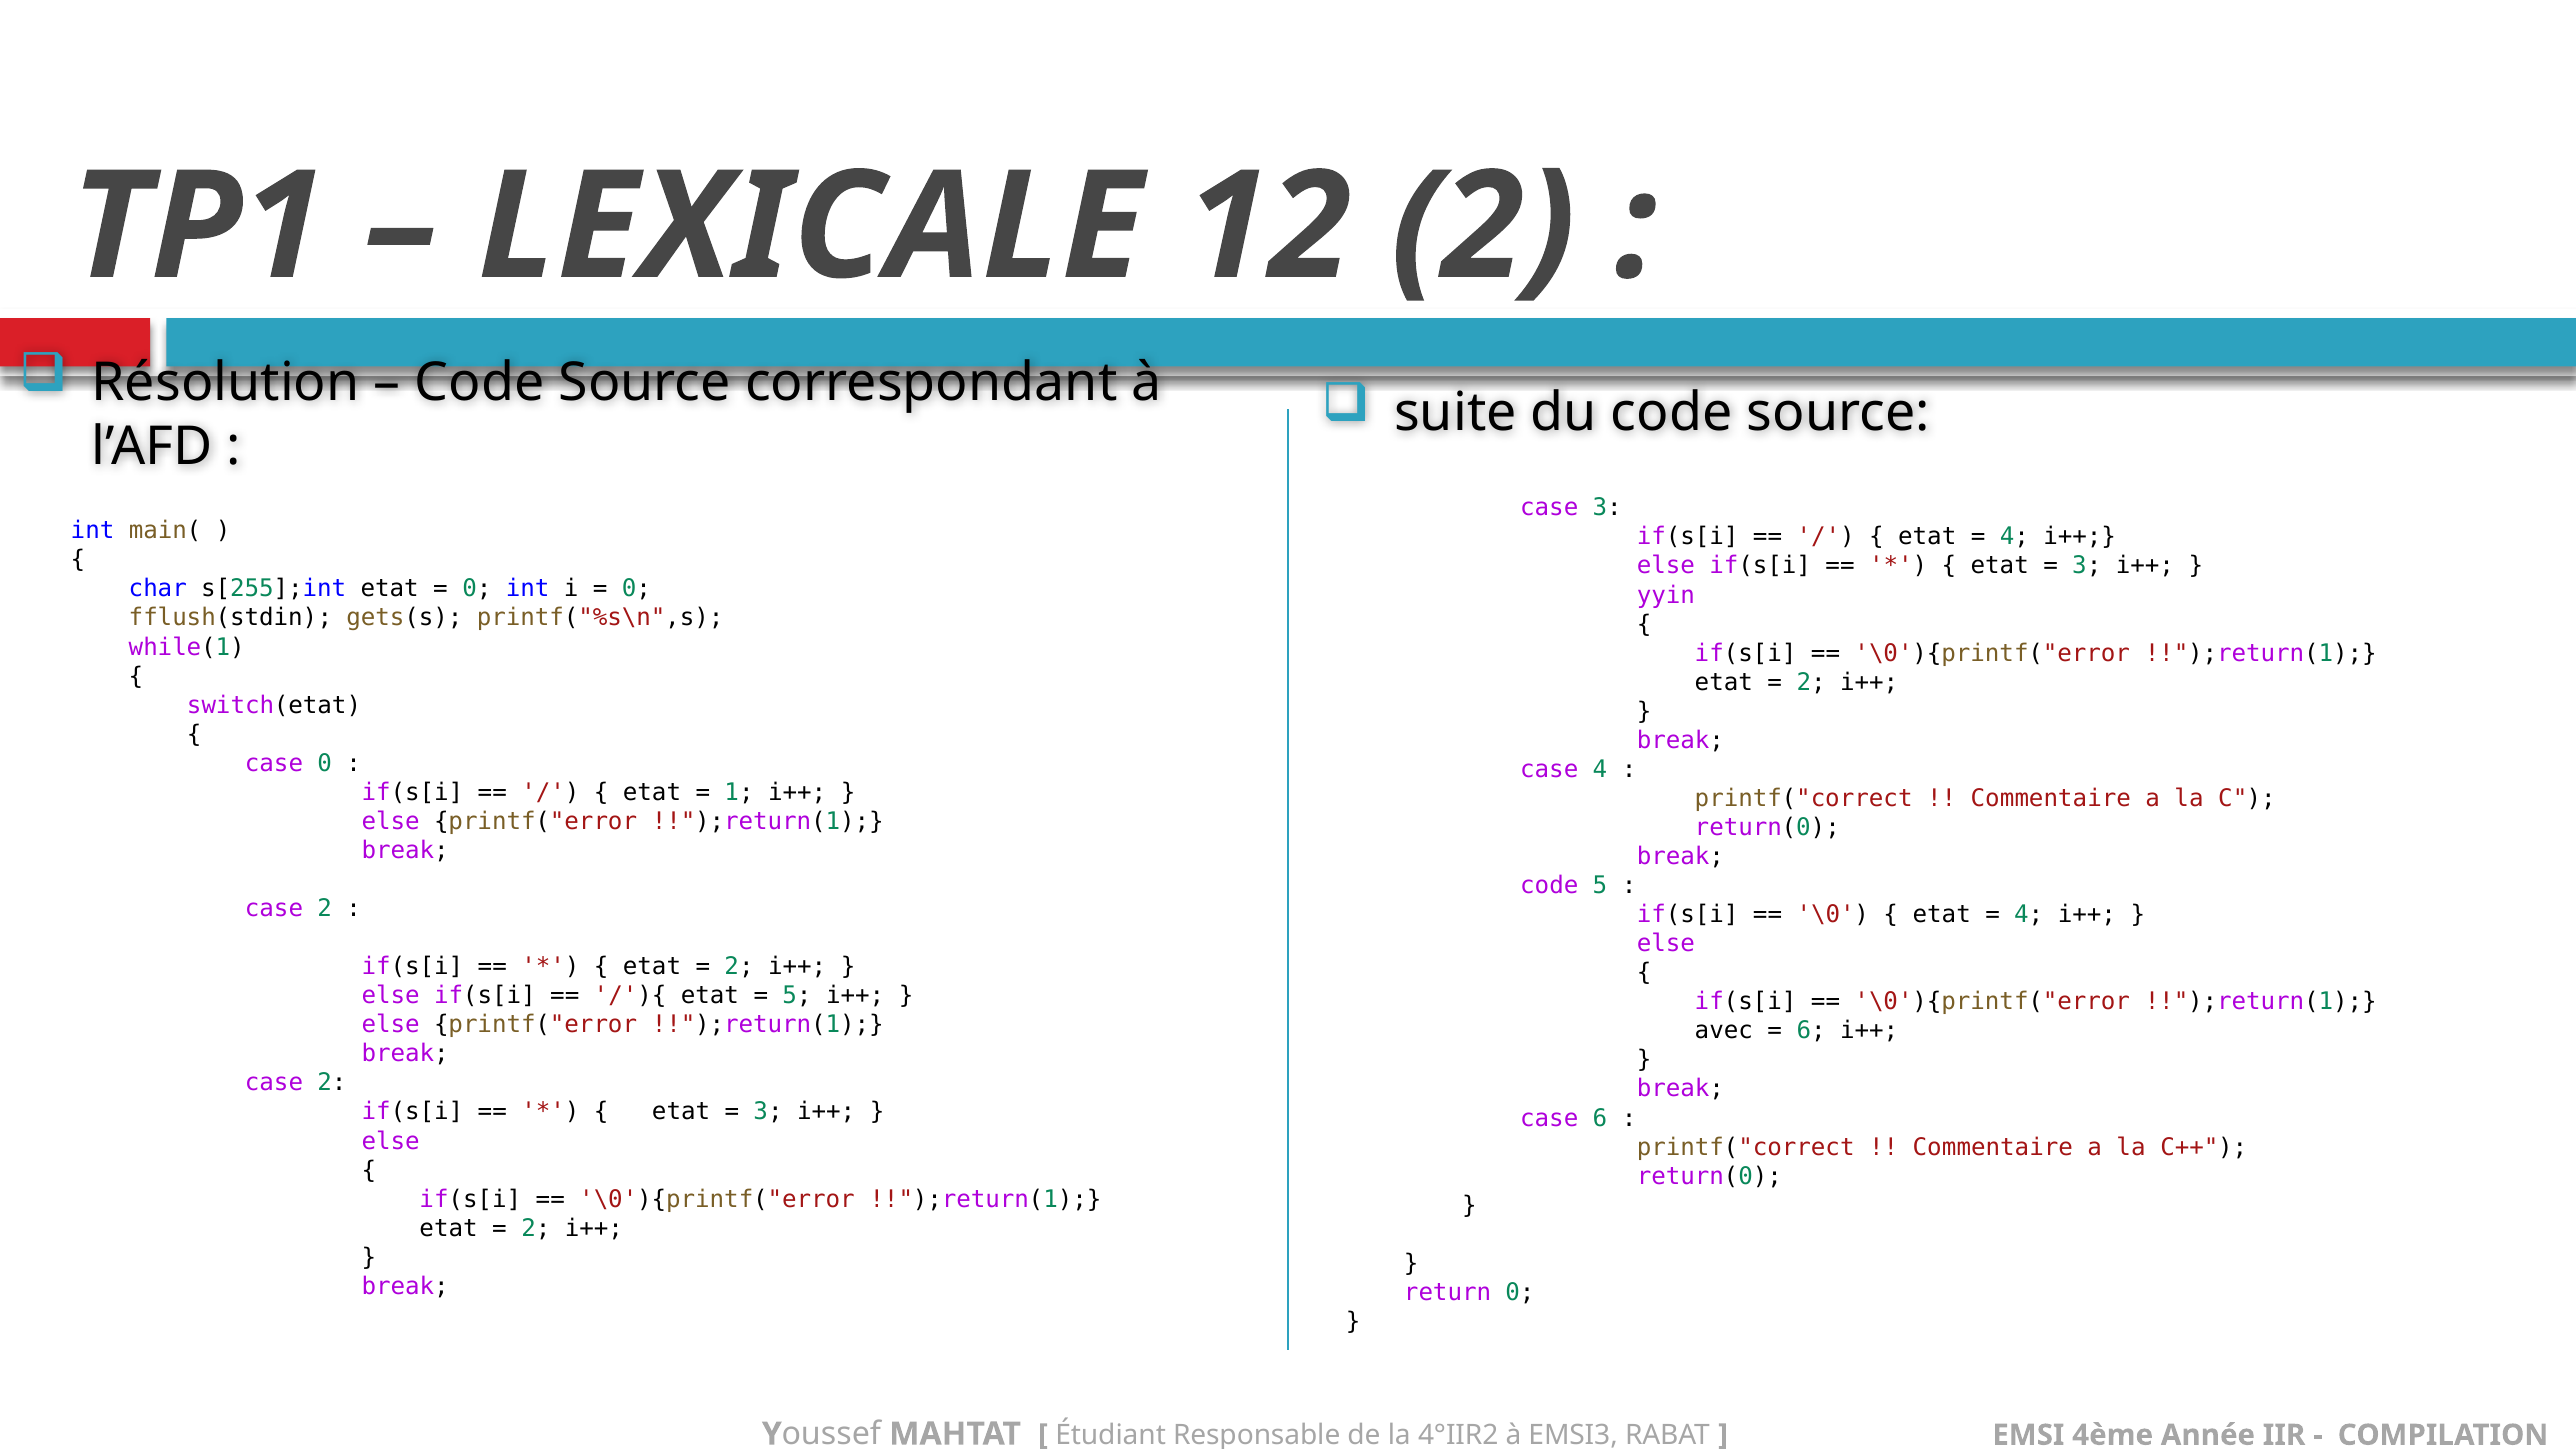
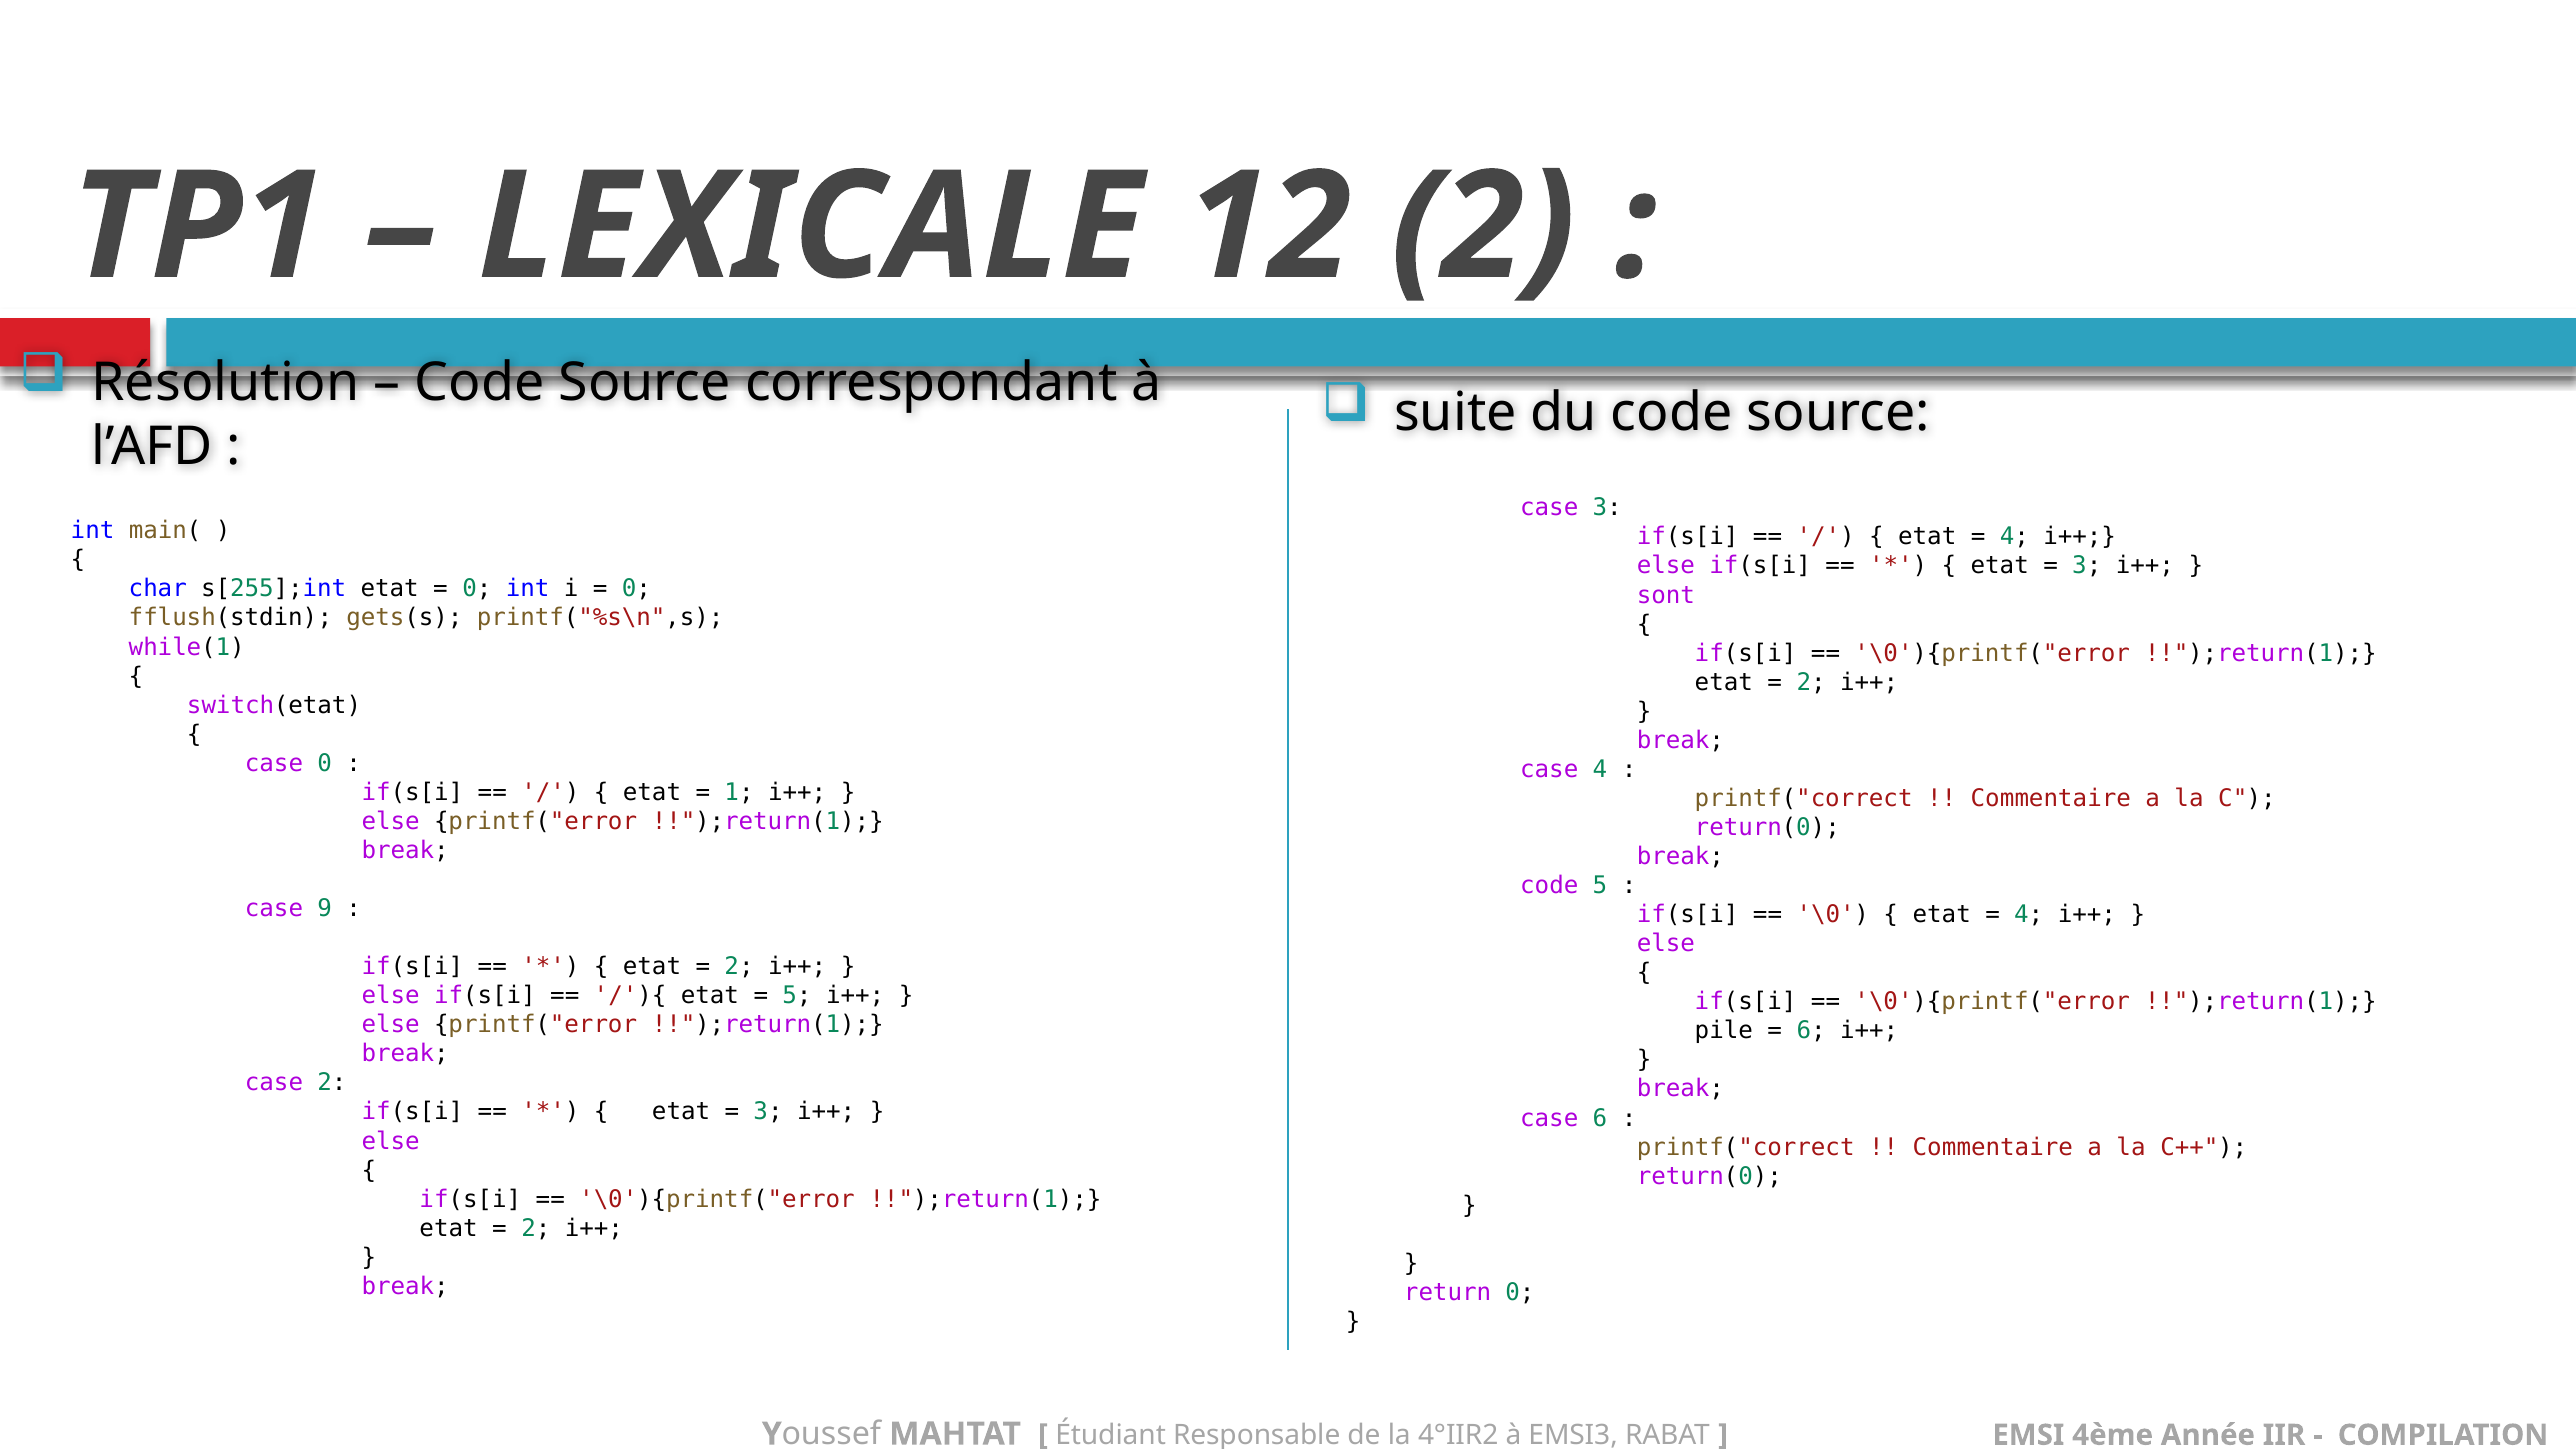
yyin: yyin -> sont
2 at (325, 909): 2 -> 9
avec: avec -> pile
